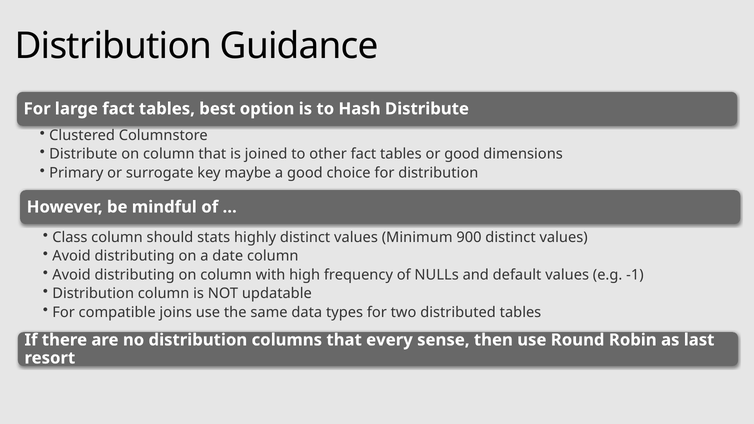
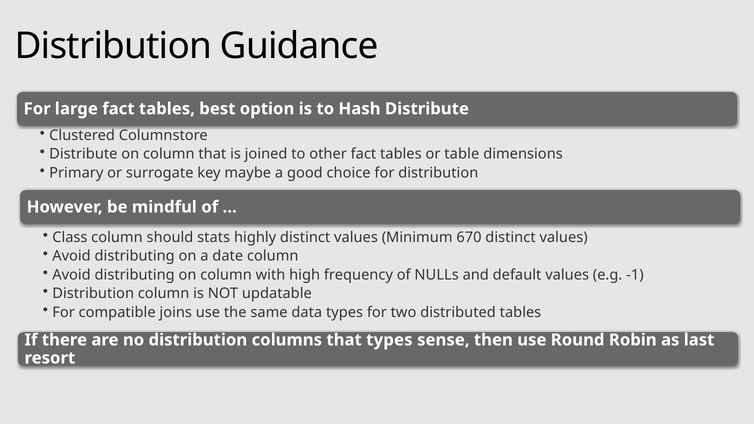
or good: good -> table
900: 900 -> 670
that every: every -> types
